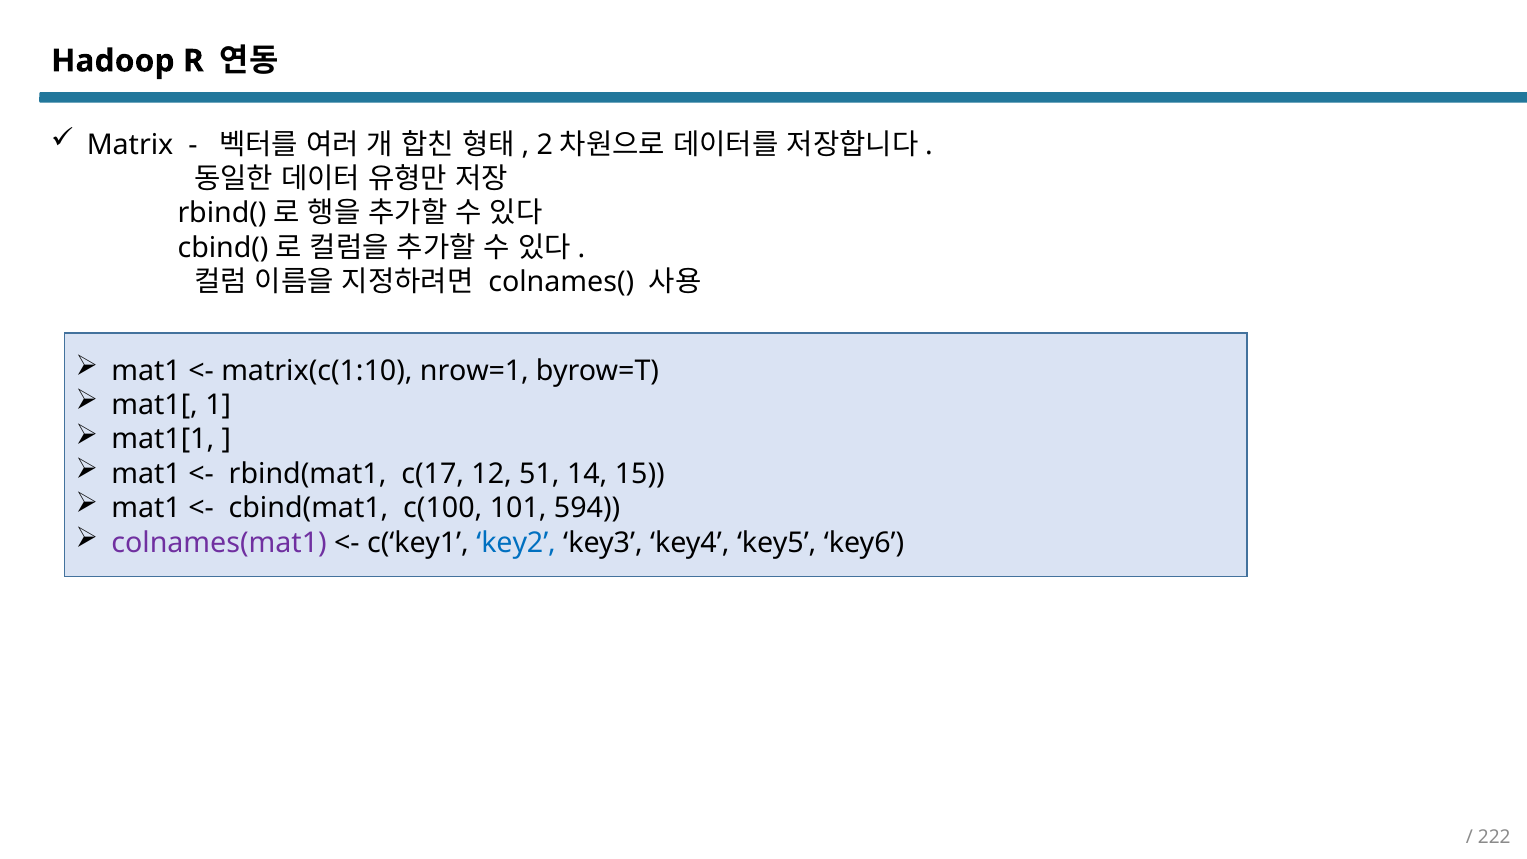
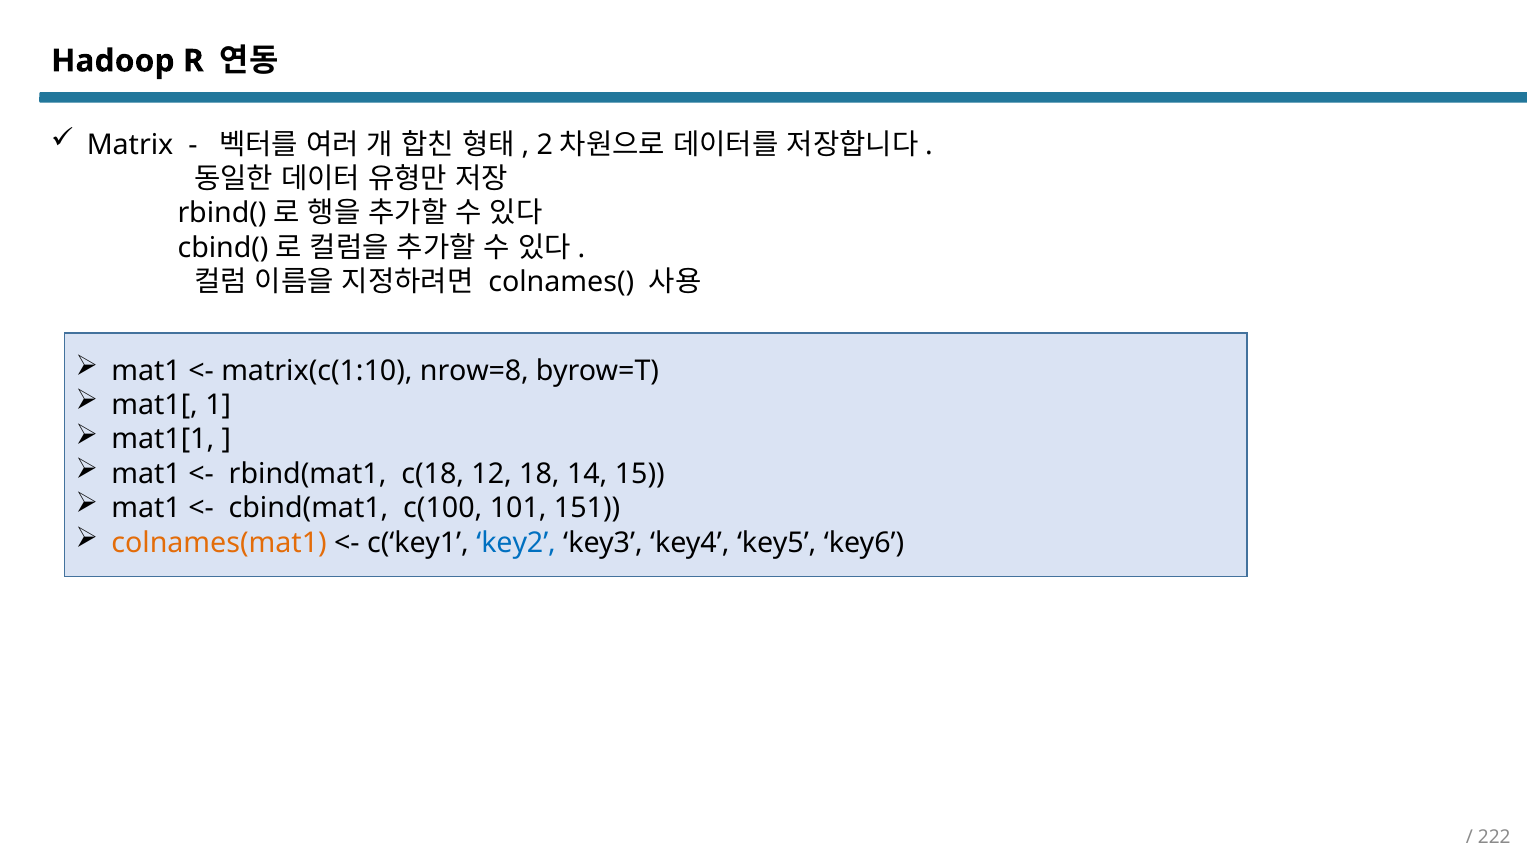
nrow=1: nrow=1 -> nrow=8
c(17: c(17 -> c(18
51: 51 -> 18
594: 594 -> 151
colnames(mat1 colour: purple -> orange
